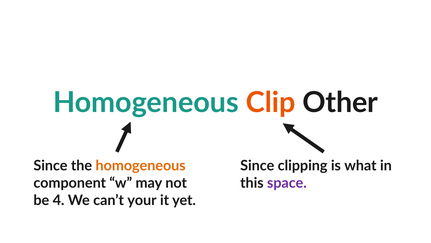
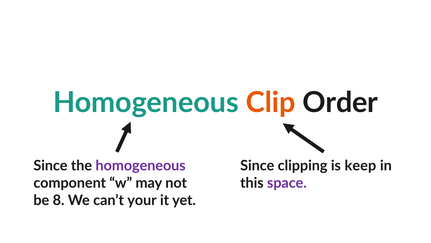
Other: Other -> Order
homogeneous at (141, 165) colour: orange -> purple
what: what -> keep
4: 4 -> 8
